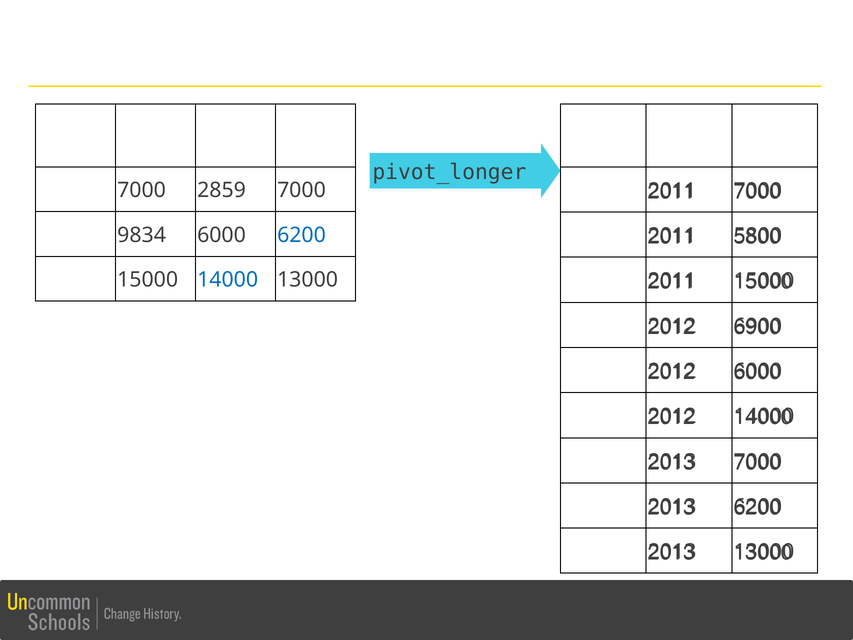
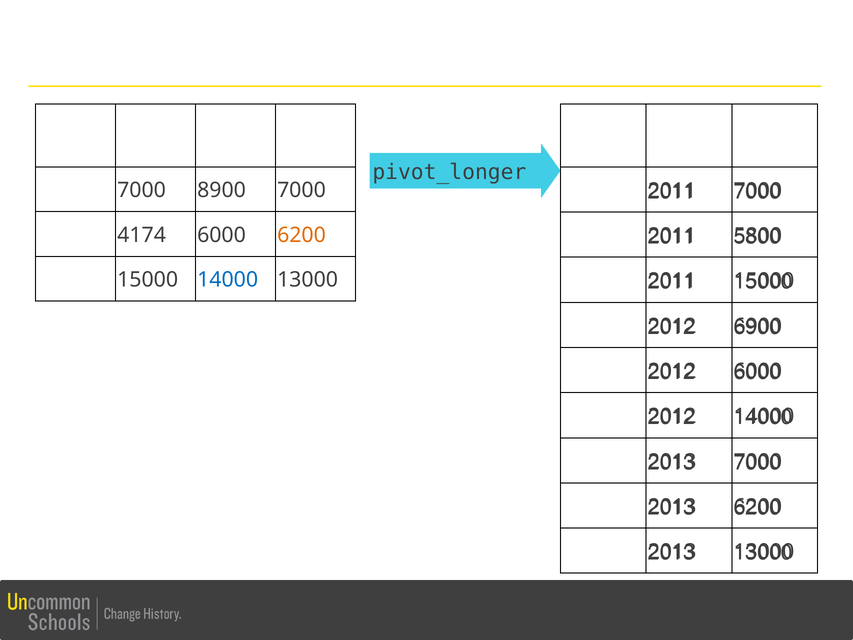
2859: 2859 -> 8900
9834: 9834 -> 4174
6200 at (302, 235) colour: blue -> orange
